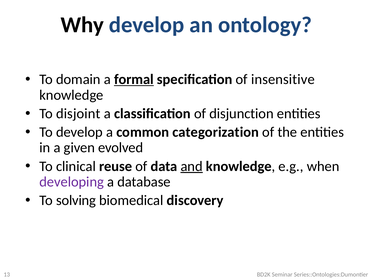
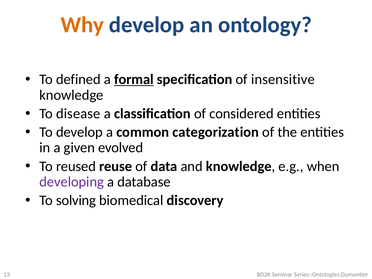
Why colour: black -> orange
domain: domain -> defined
disjoint: disjoint -> disease
disjunction: disjunction -> considered
clinical: clinical -> reused
and underline: present -> none
